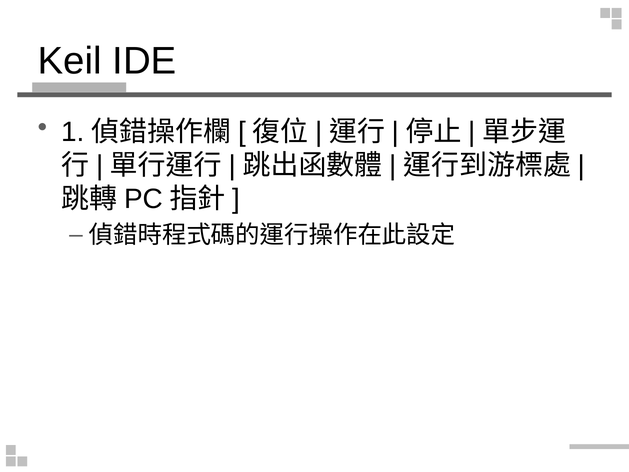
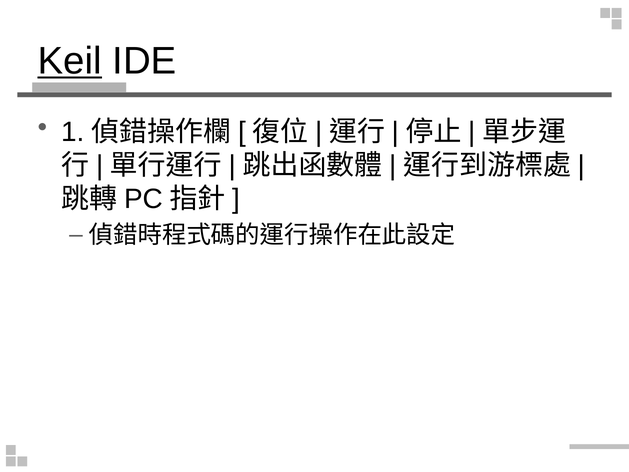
Keil underline: none -> present
